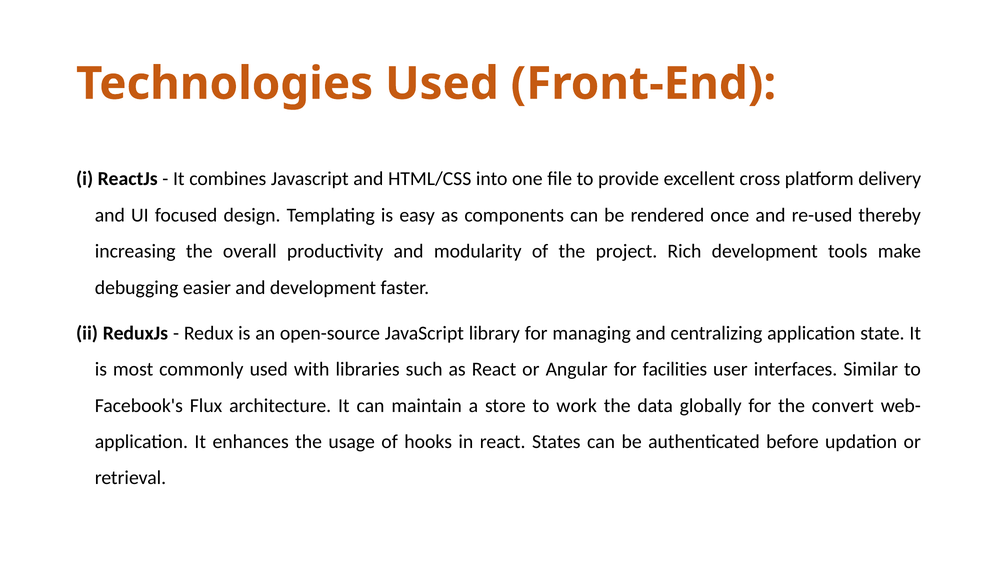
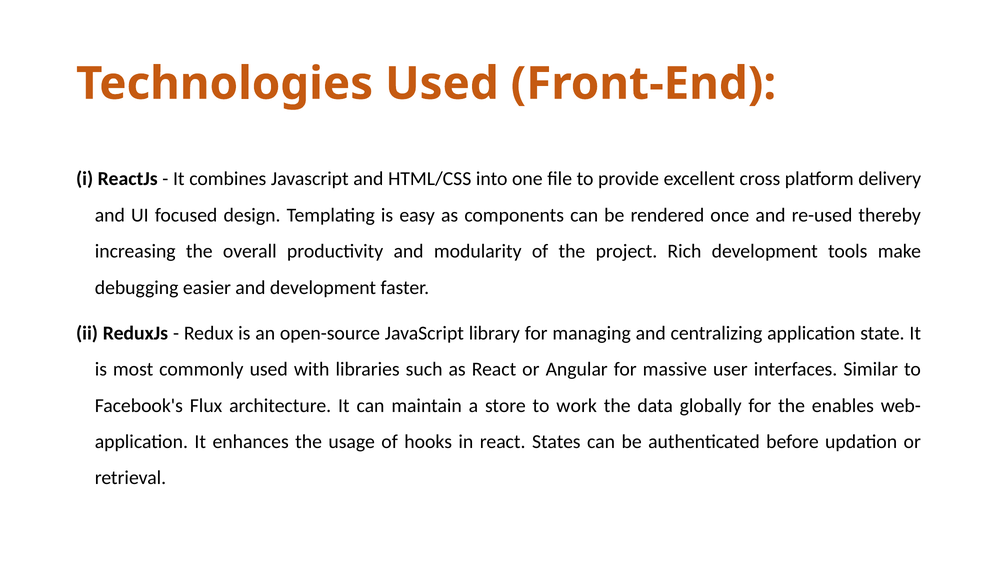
facilities: facilities -> massive
convert: convert -> enables
